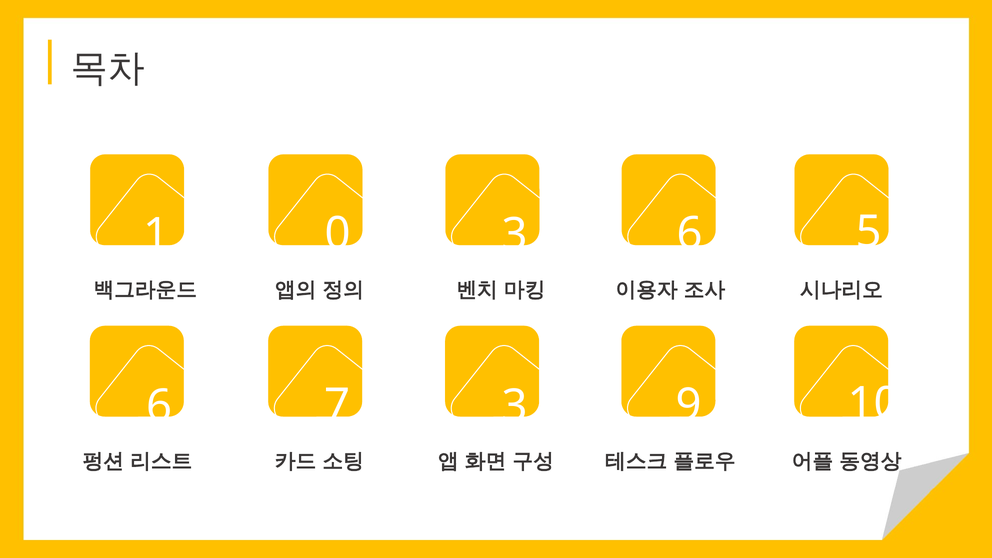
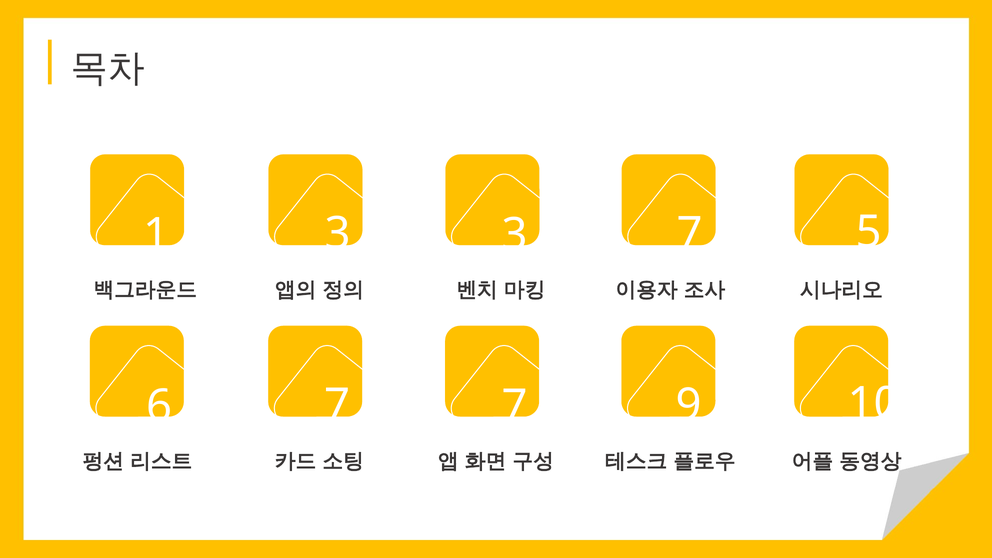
1 0: 0 -> 3
3 6: 6 -> 7
7 3: 3 -> 7
